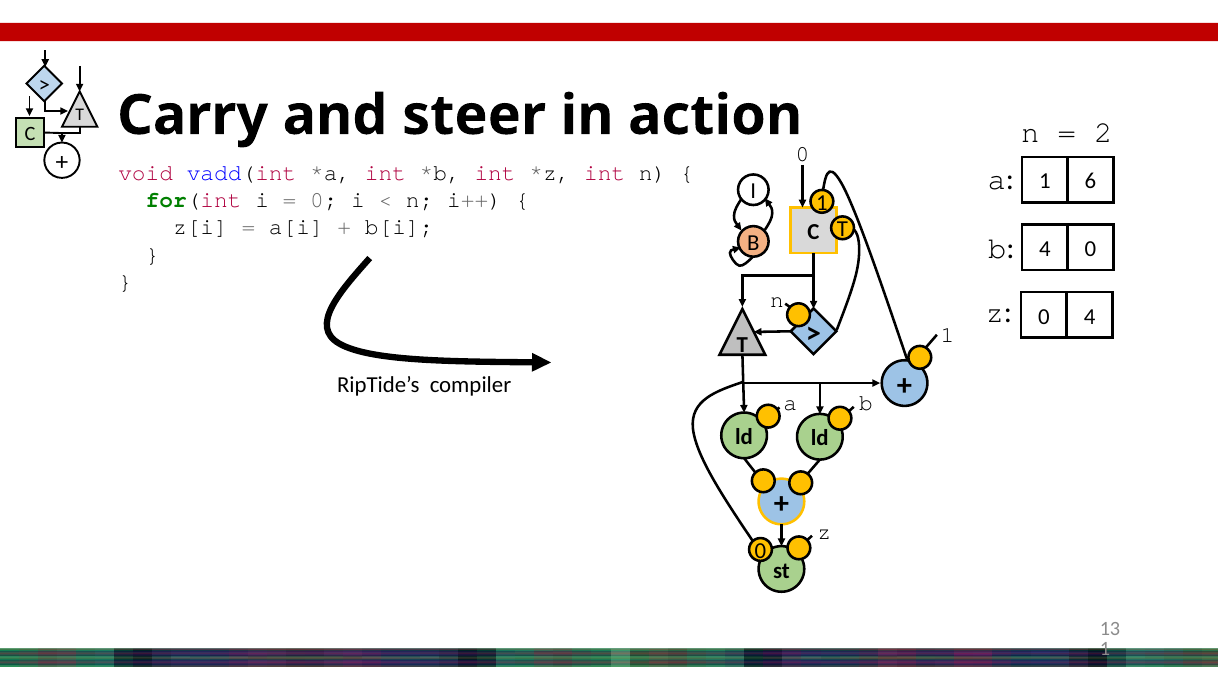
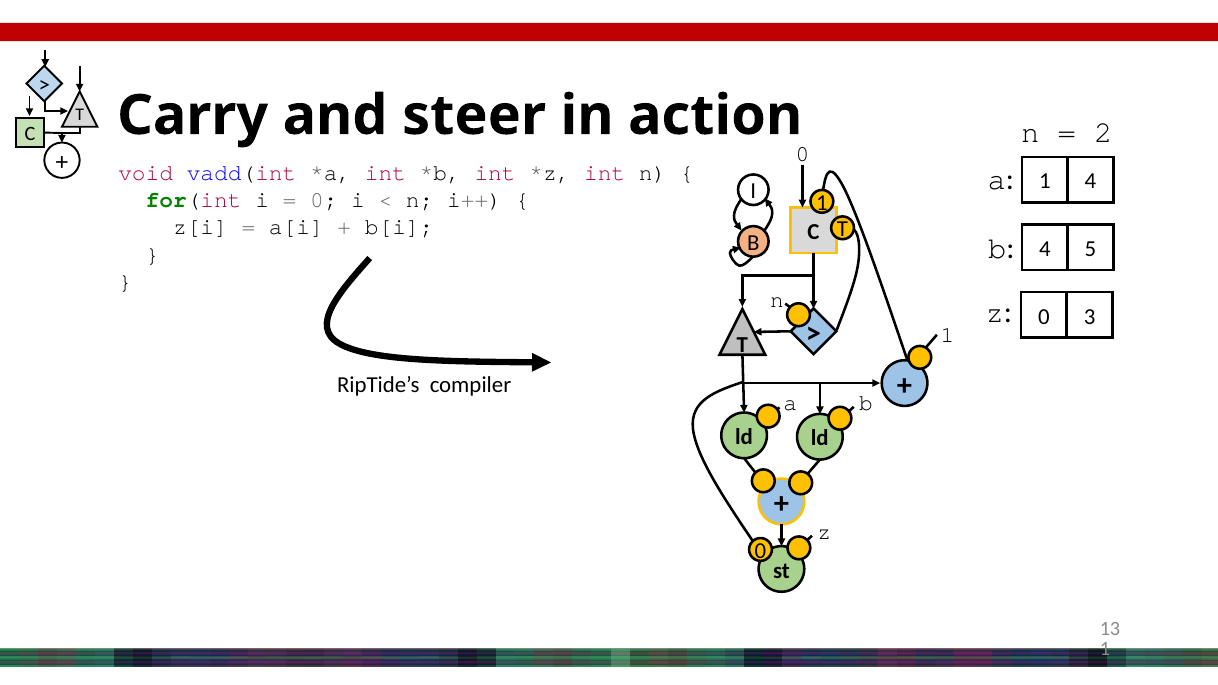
1 6: 6 -> 4
4 0: 0 -> 5
0 4: 4 -> 3
